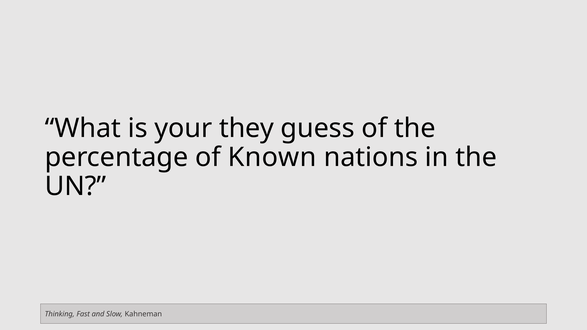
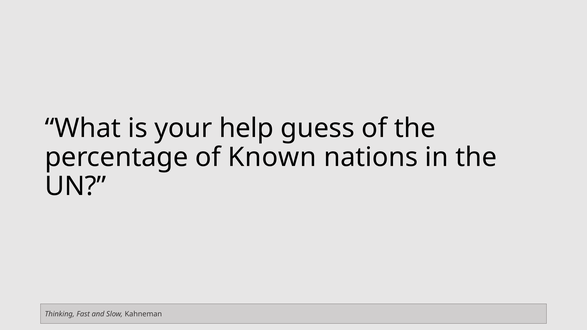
they: they -> help
